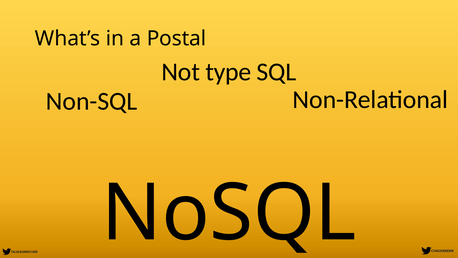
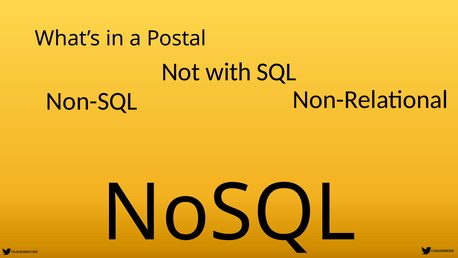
type: type -> with
